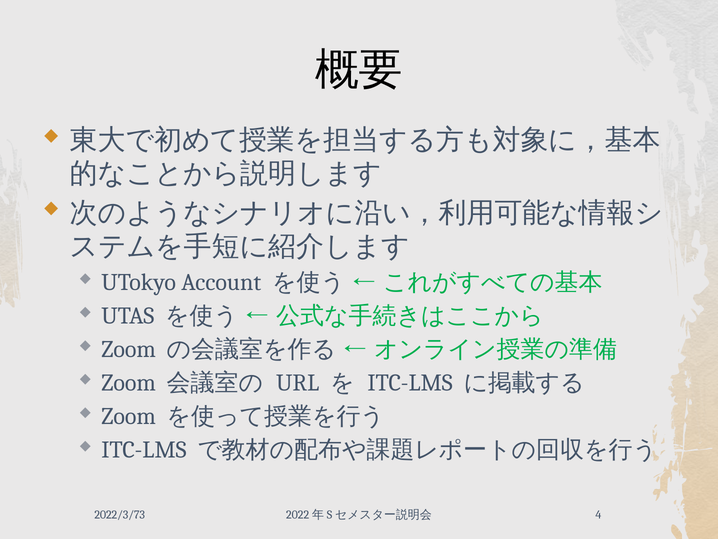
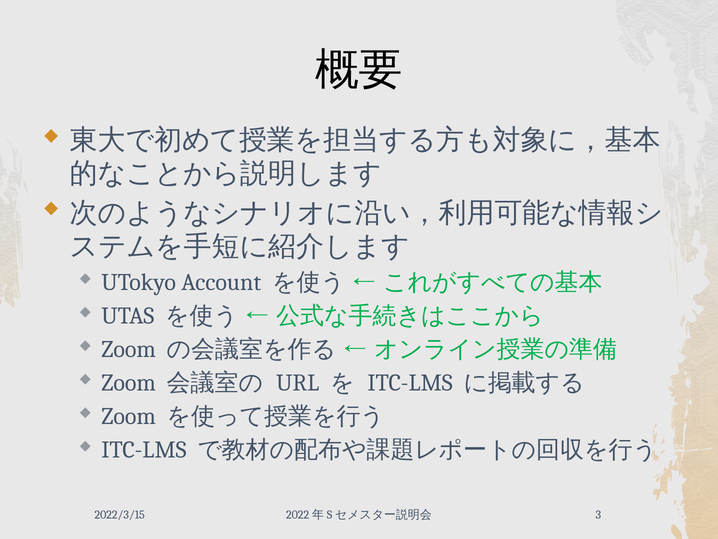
2022/3/73: 2022/3/73 -> 2022/3/15
4: 4 -> 3
